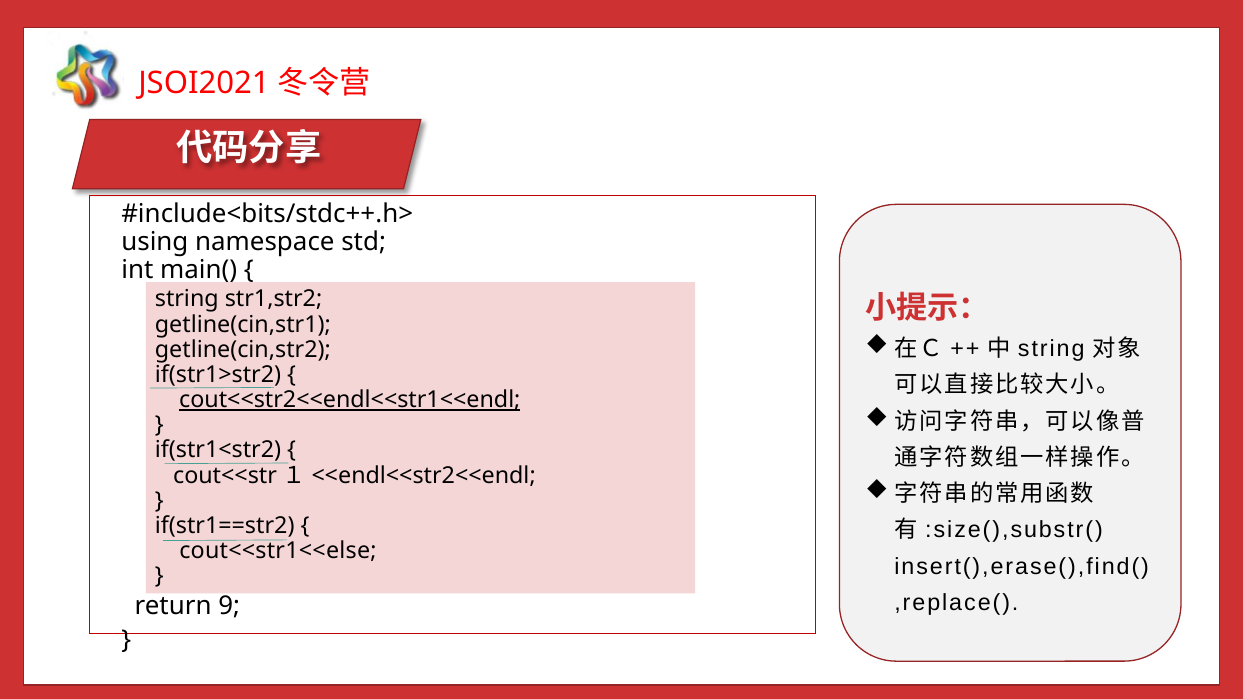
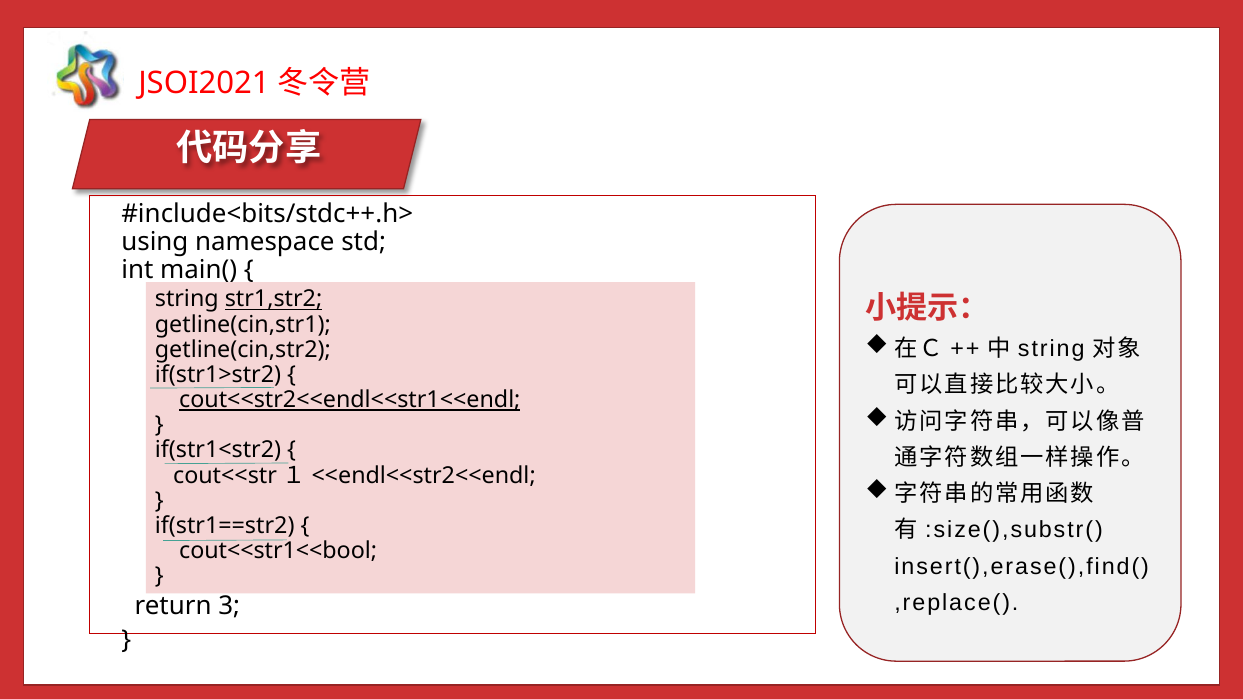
str1,str2 underline: none -> present
cout<<str1<<else: cout<<str1<<else -> cout<<str1<<bool
9: 9 -> 3
